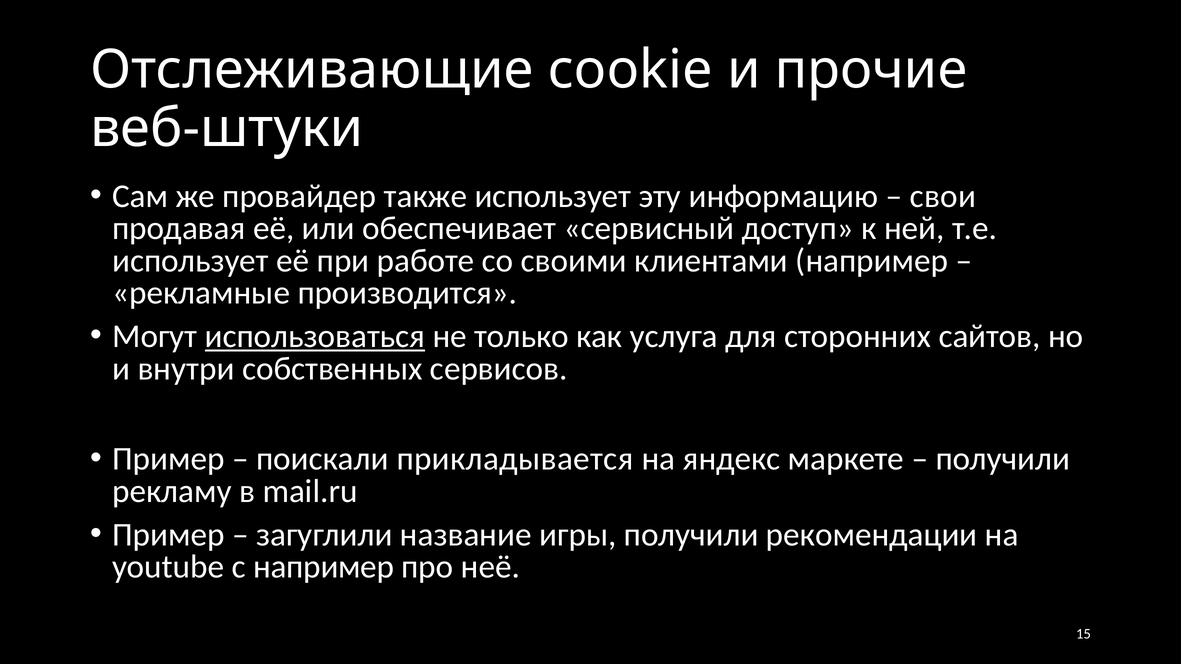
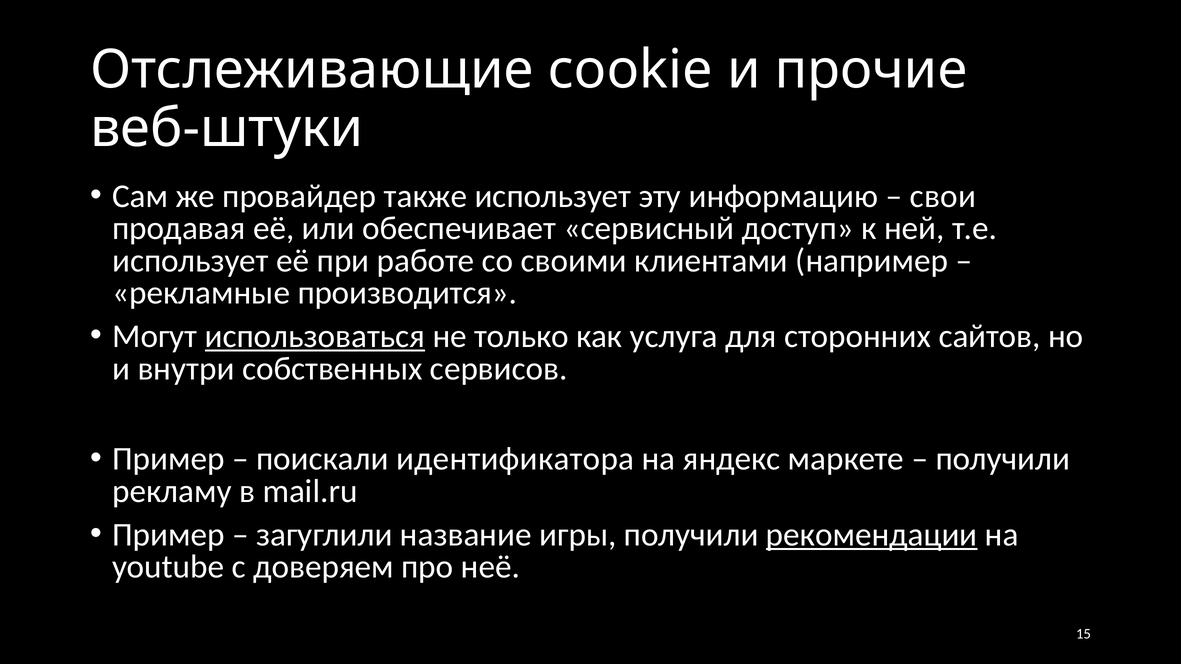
прикладывается: прикладывается -> идентификатора
рекомендации underline: none -> present
с например: например -> доверяем
